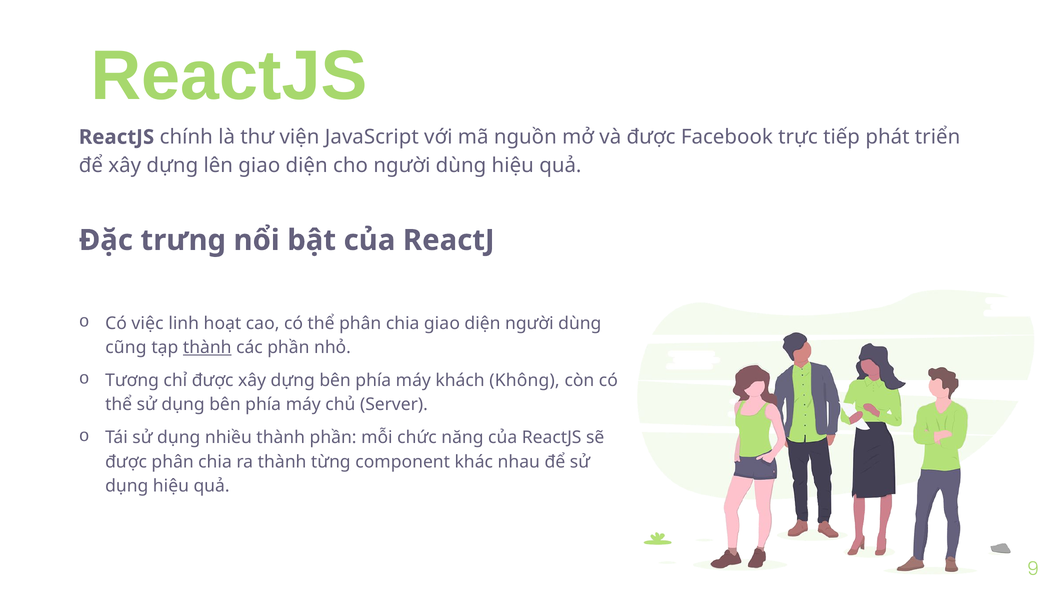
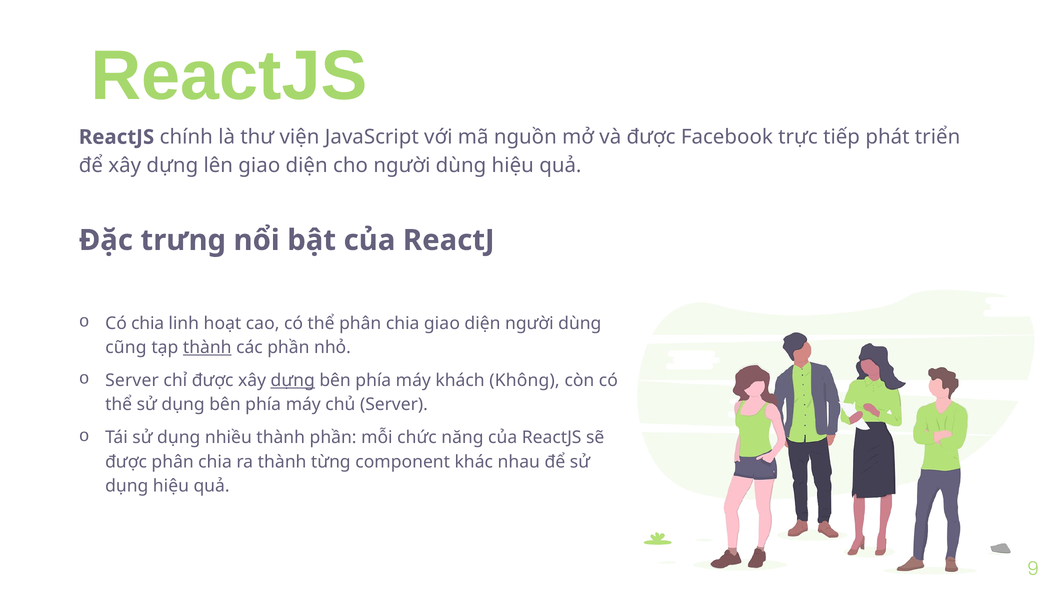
Có việc: việc -> chia
Tương at (132, 380): Tương -> Server
dựng at (293, 380) underline: none -> present
